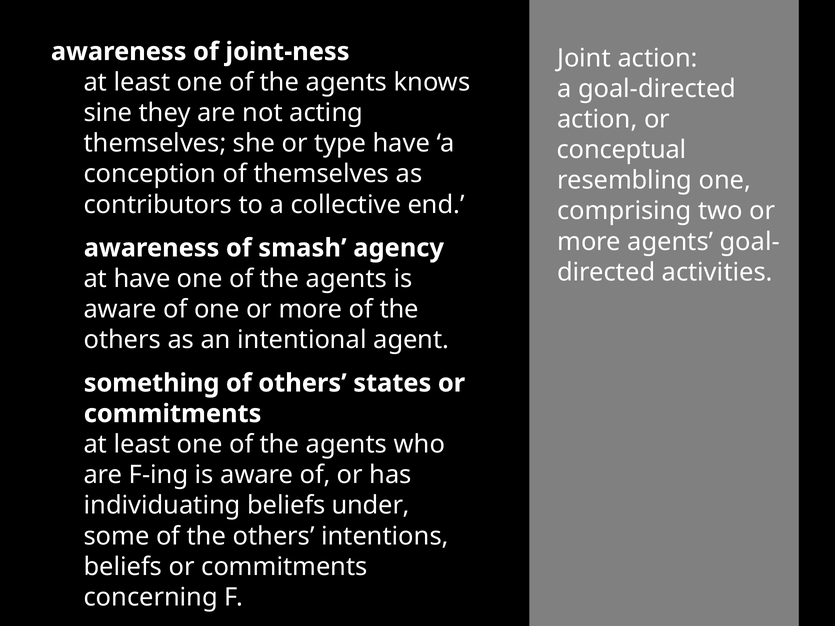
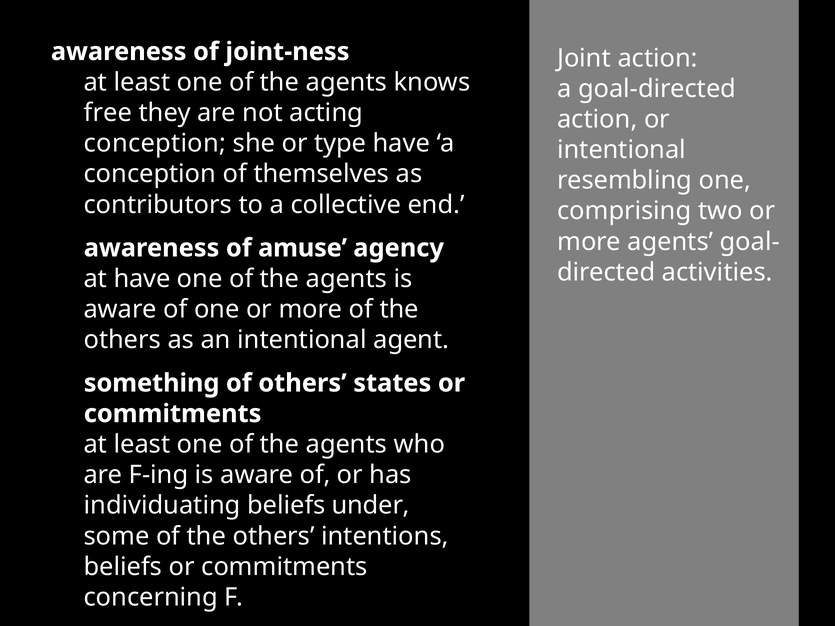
sine: sine -> free
themselves at (155, 144): themselves -> conception
conceptual at (622, 150): conceptual -> intentional
smash: smash -> amuse
